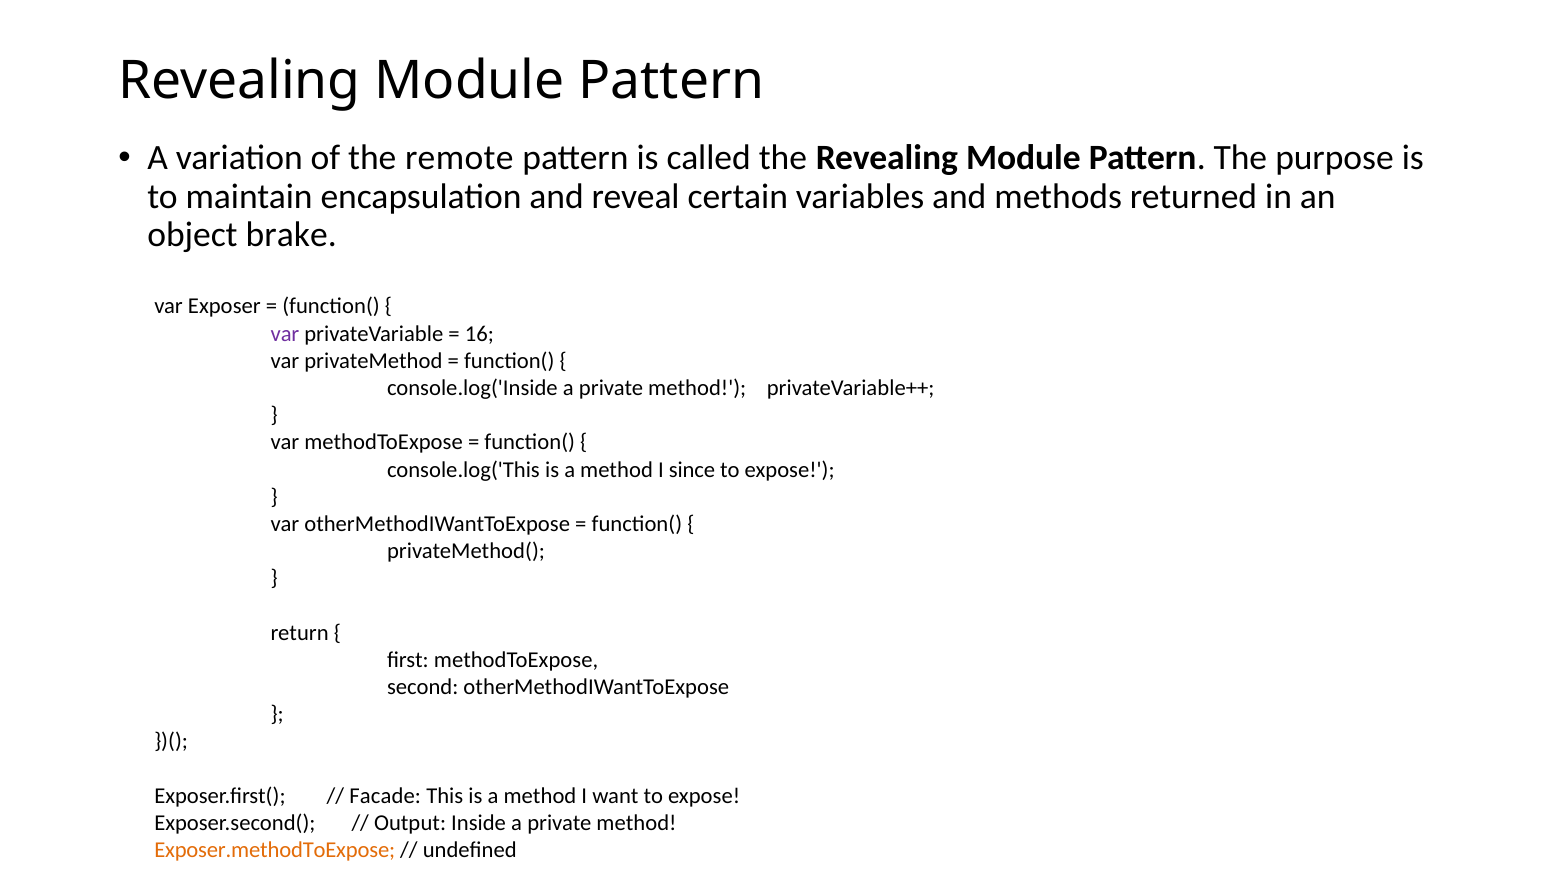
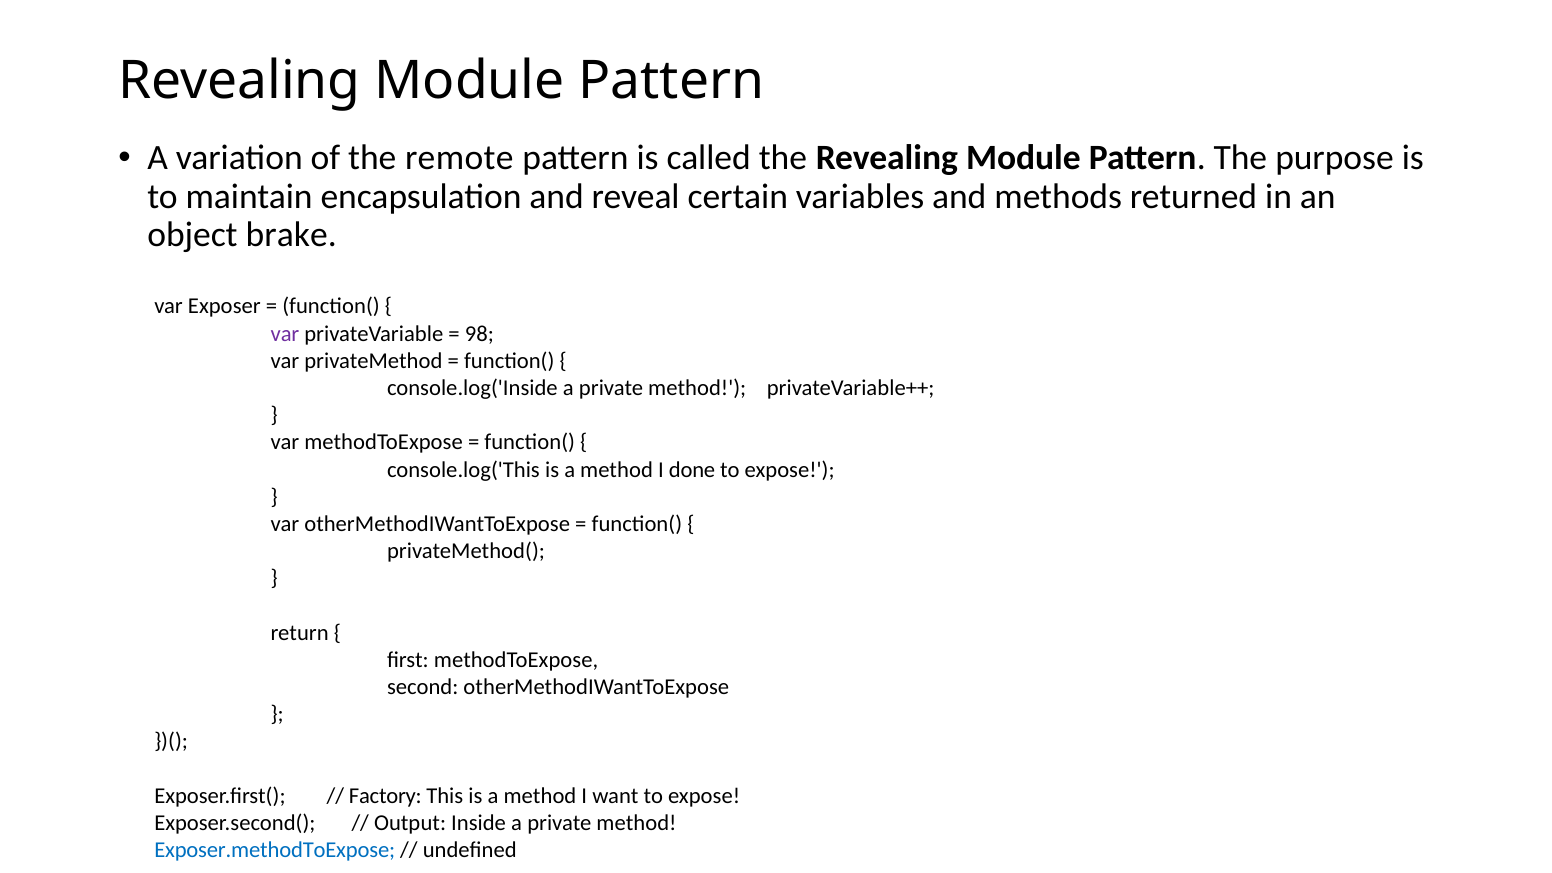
16: 16 -> 98
since: since -> done
Facade: Facade -> Factory
Exposer.methodToExpose colour: orange -> blue
